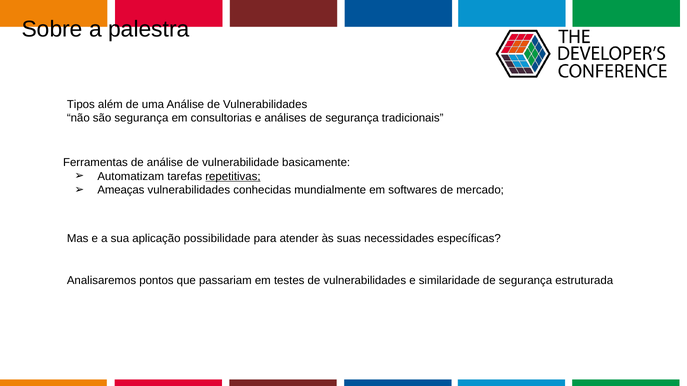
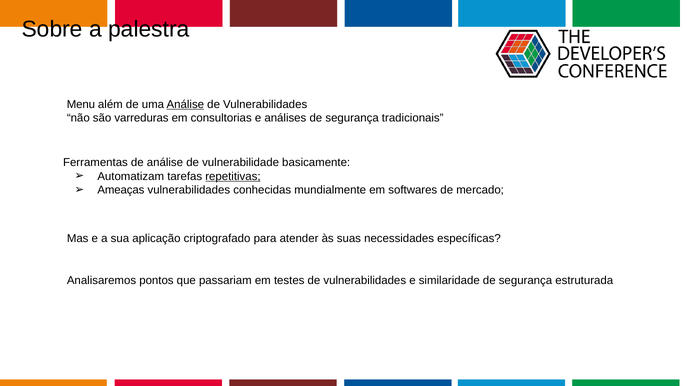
Tipos: Tipos -> Menu
Análise at (185, 104) underline: none -> present
são segurança: segurança -> varreduras
possibilidade: possibilidade -> criptografado
